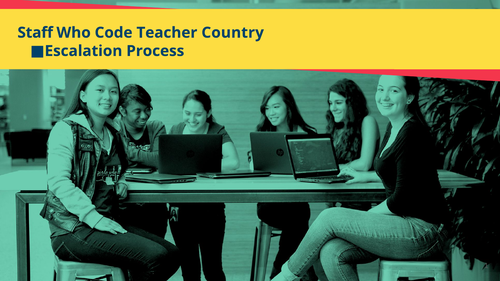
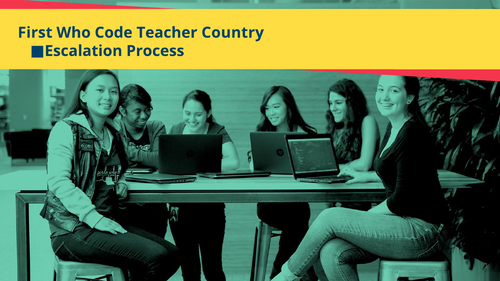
Staff: Staff -> First
